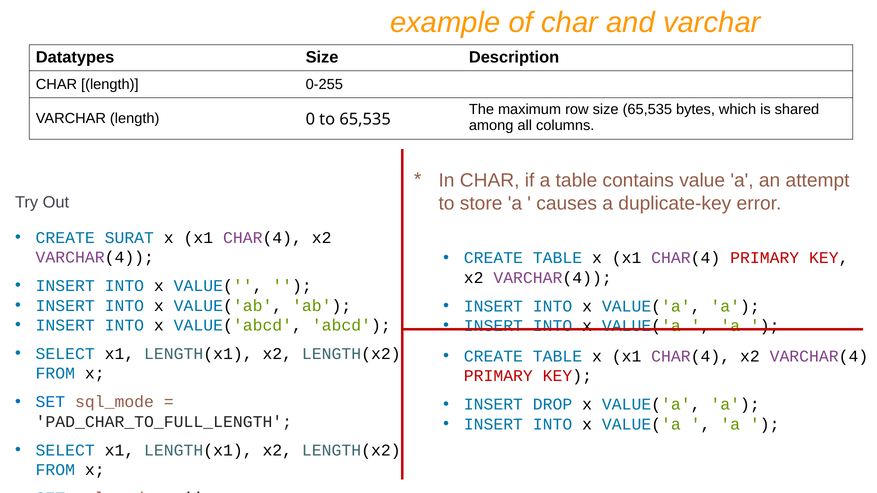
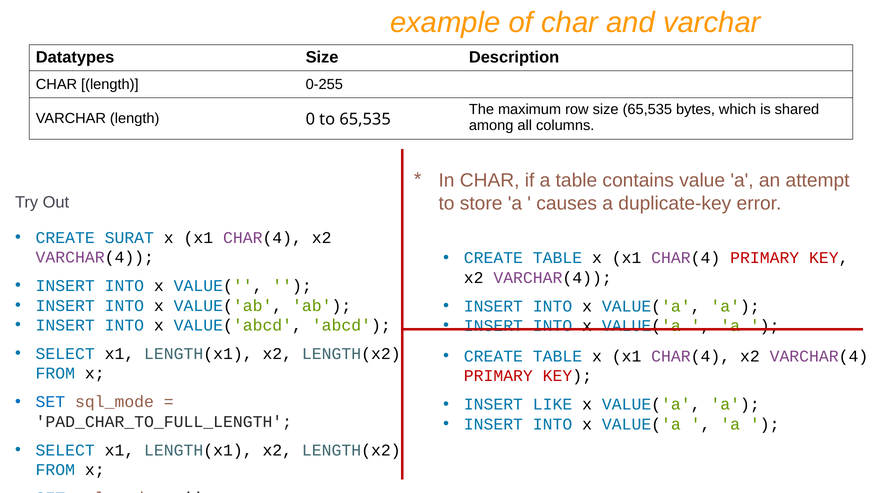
DROP: DROP -> LIKE
